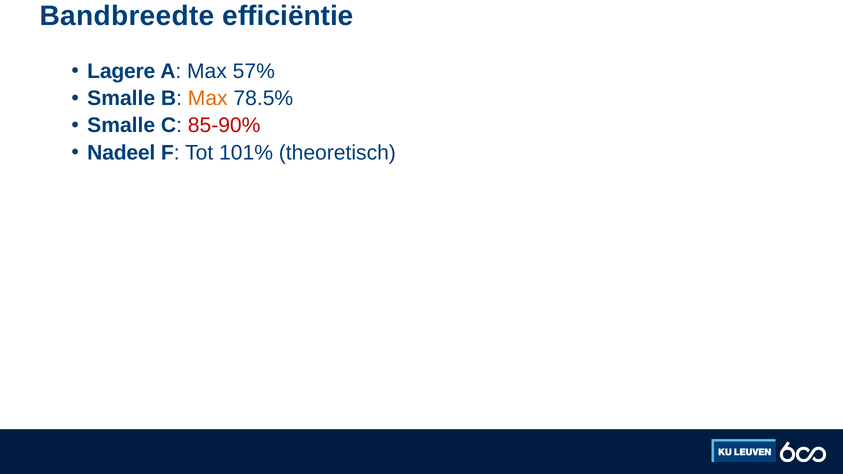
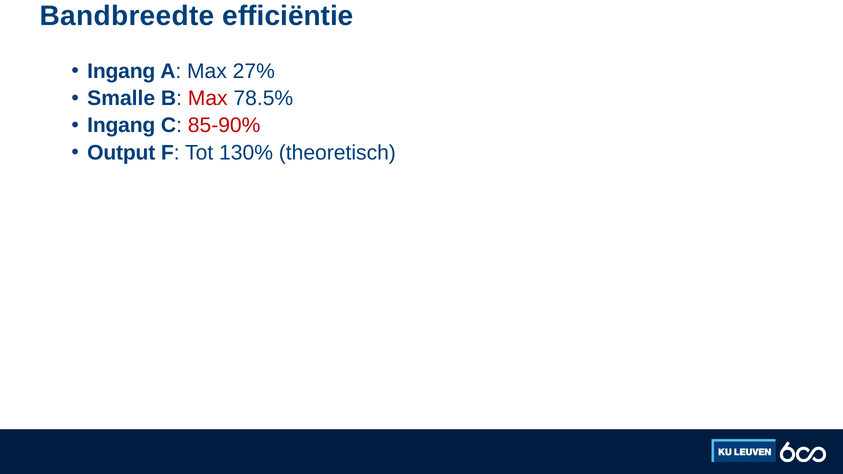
Lagere at (121, 71): Lagere -> Ingang
57%: 57% -> 27%
Max at (208, 98) colour: orange -> red
Smalle at (121, 126): Smalle -> Ingang
Nadeel: Nadeel -> Output
101%: 101% -> 130%
